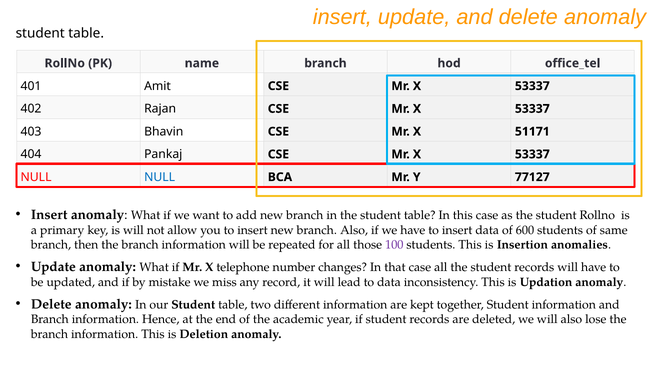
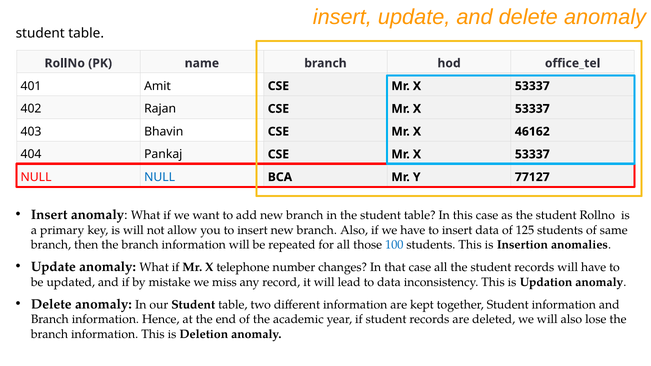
51171: 51171 -> 46162
600: 600 -> 125
100 colour: purple -> blue
